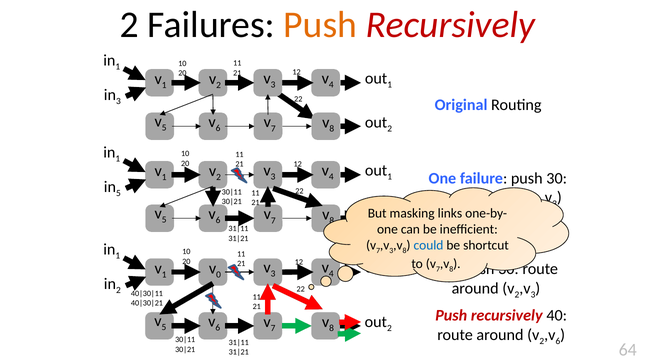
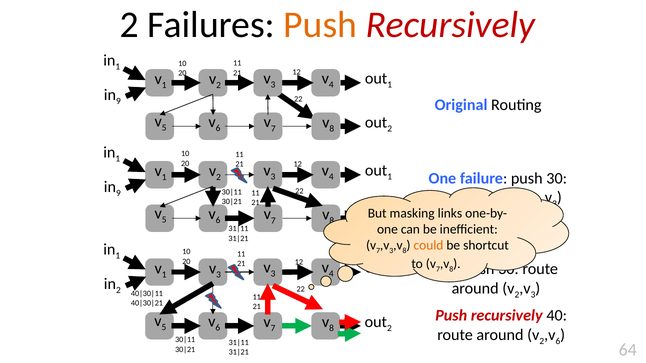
3 at (118, 101): 3 -> 9
5 at (118, 193): 5 -> 9
could colour: blue -> orange
0 at (219, 275): 0 -> 3
